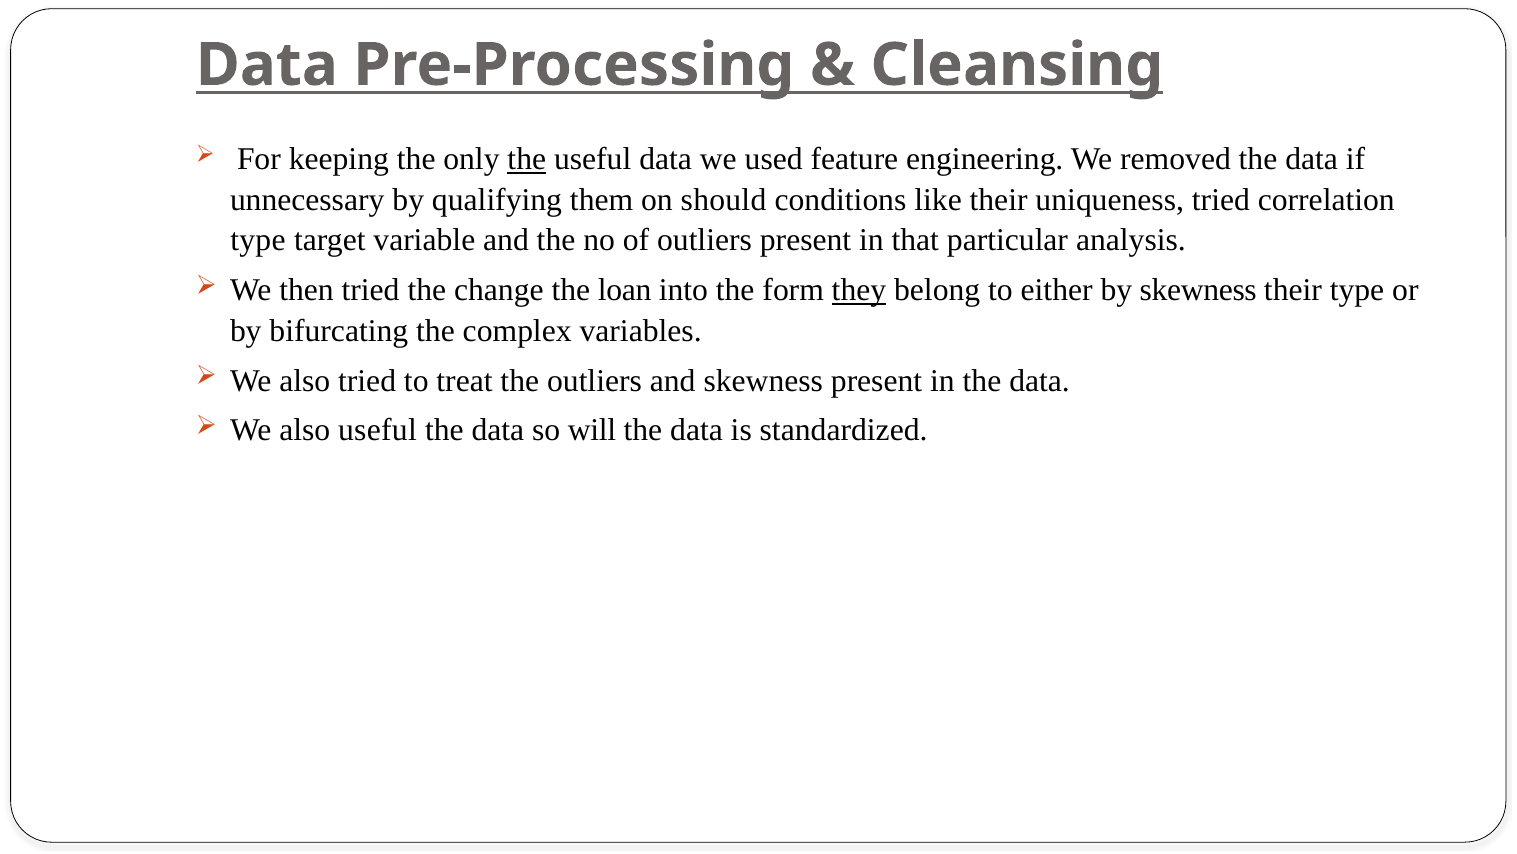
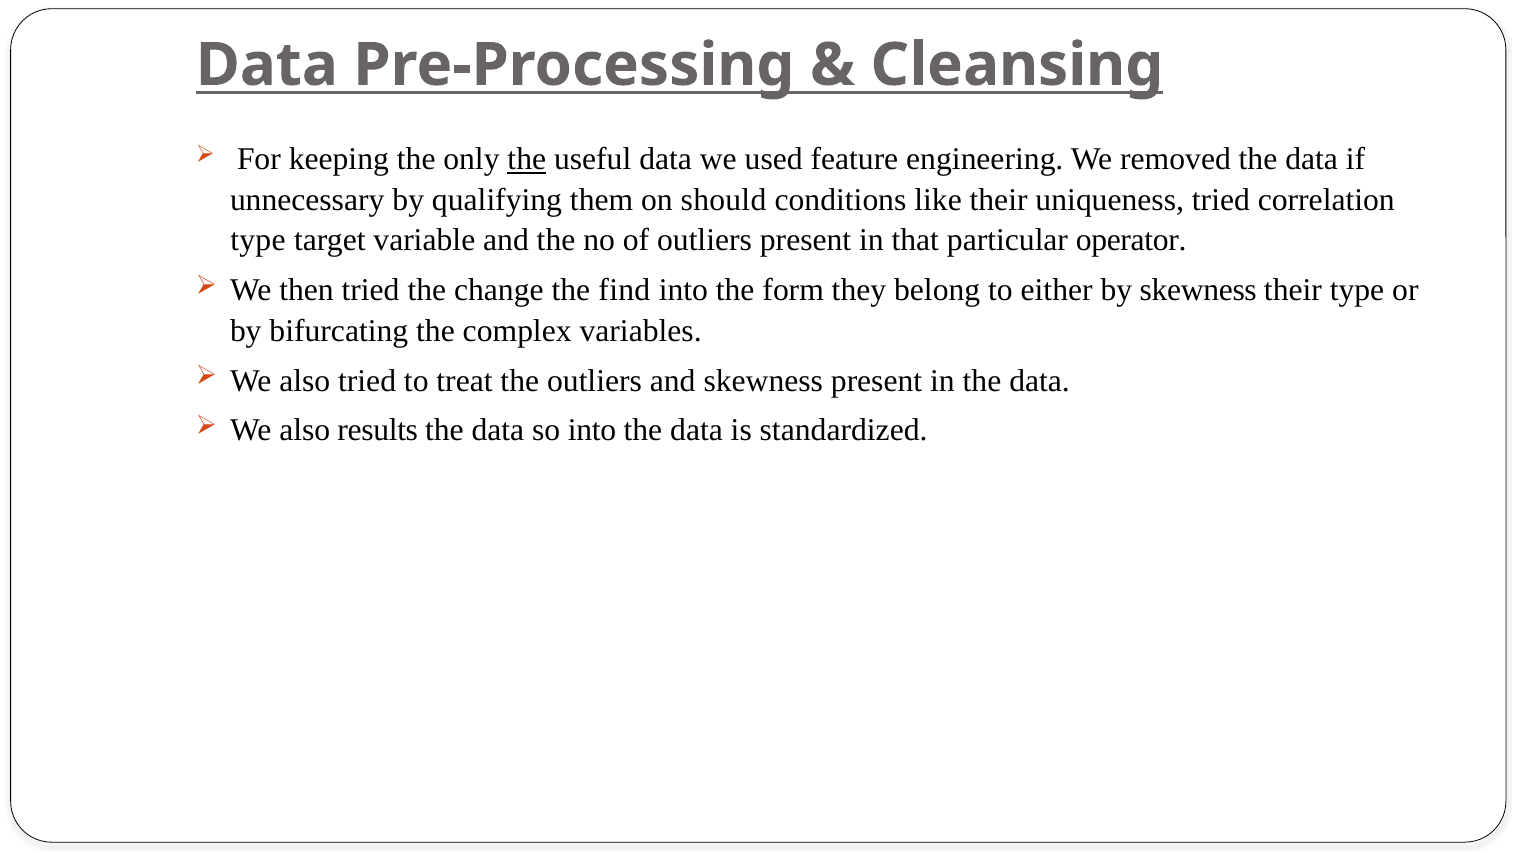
analysis: analysis -> operator
loan: loan -> find
they underline: present -> none
also useful: useful -> results
so will: will -> into
